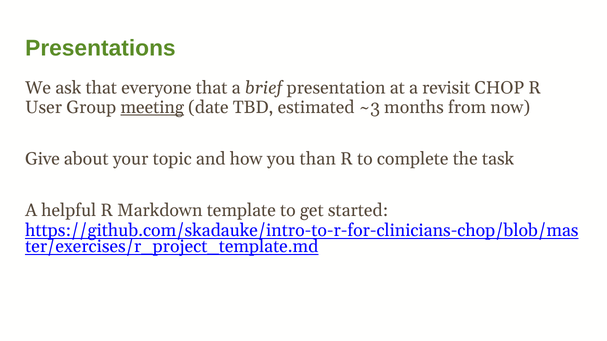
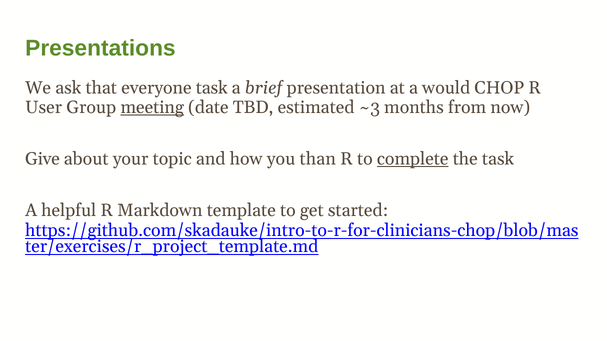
everyone that: that -> task
revisit: revisit -> would
complete underline: none -> present
